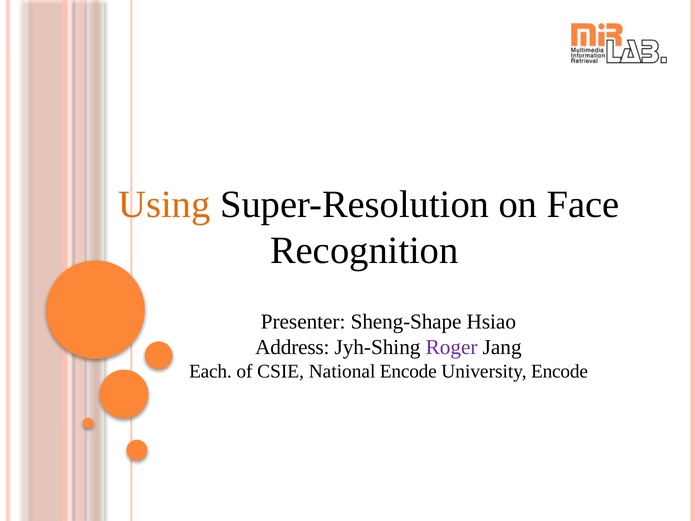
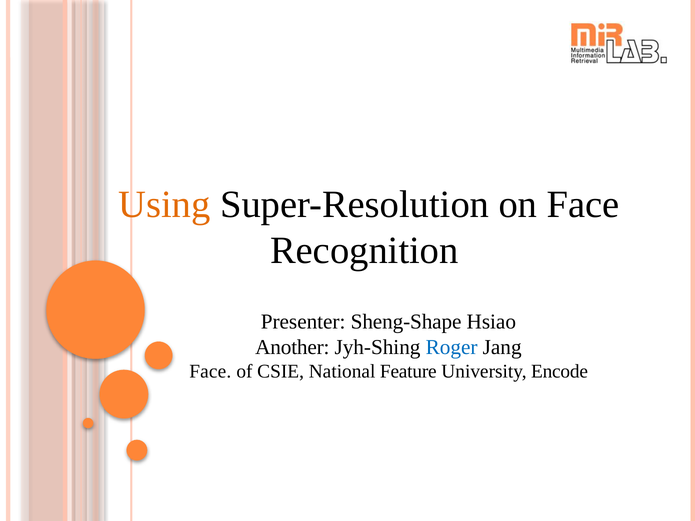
Address: Address -> Another
Roger colour: purple -> blue
Each at (210, 372): Each -> Face
National Encode: Encode -> Feature
